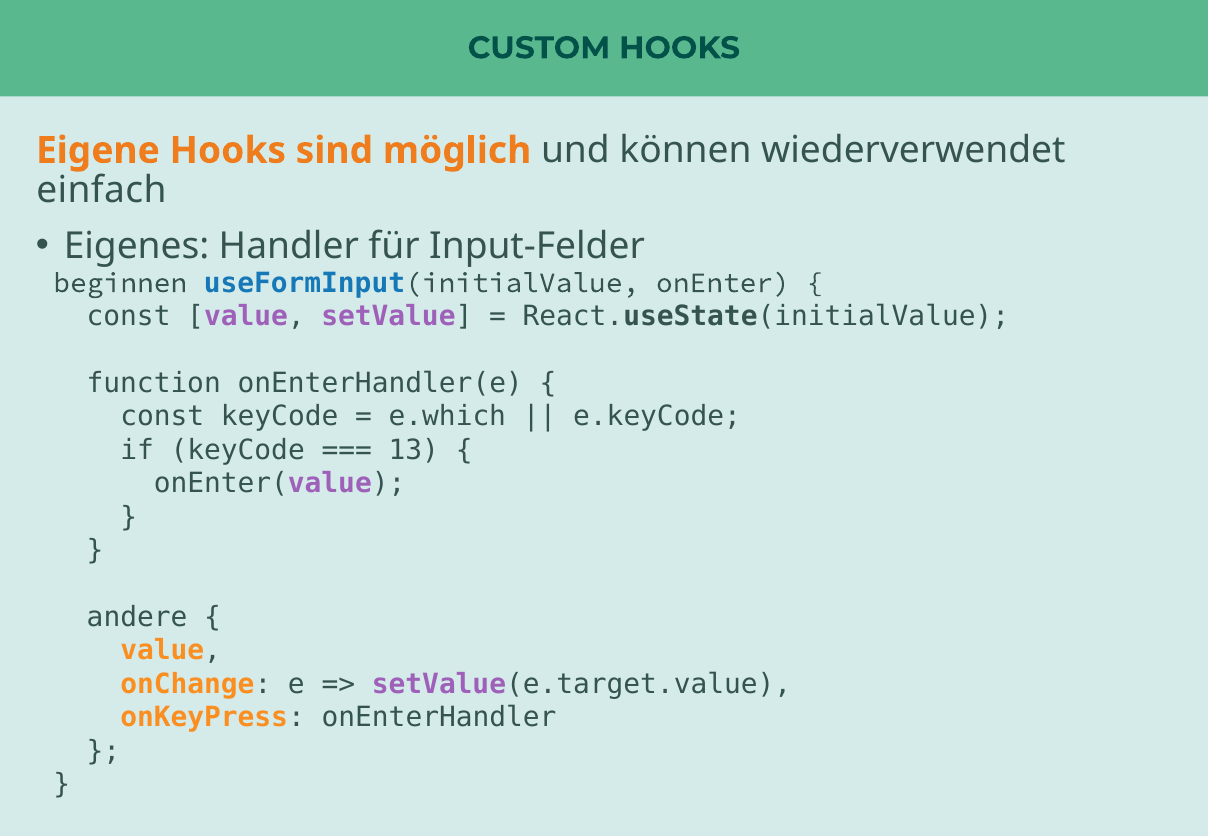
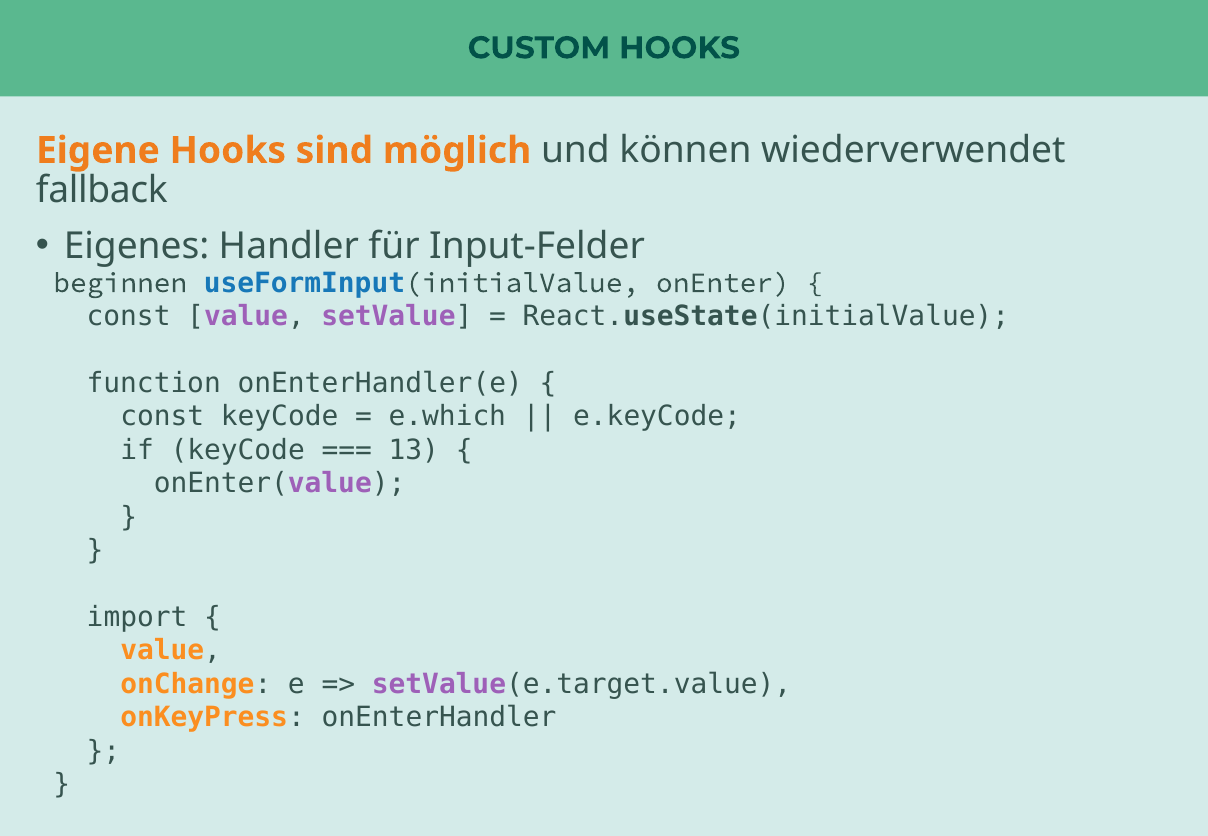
einfach: einfach -> fallback
andere: andere -> import
